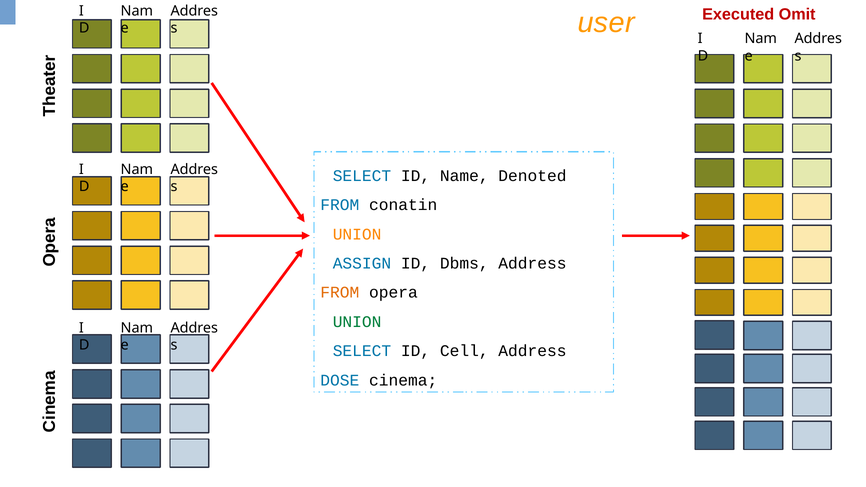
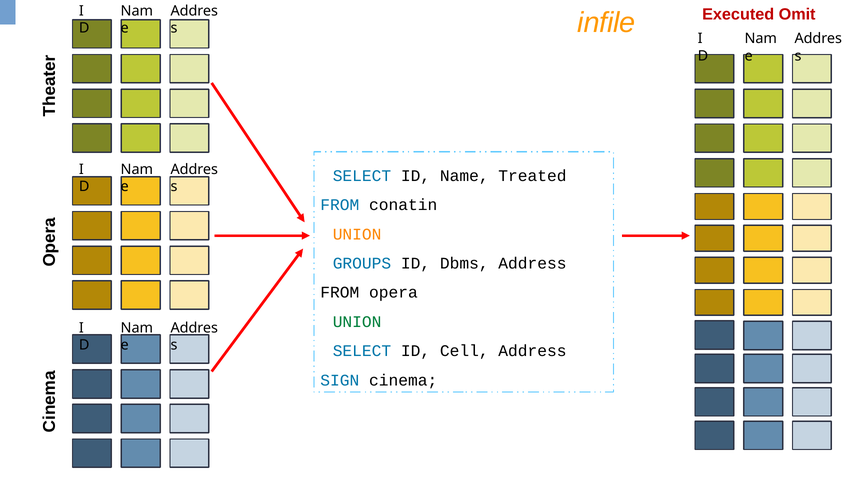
user: user -> infile
Denoted: Denoted -> Treated
ASSIGN: ASSIGN -> GROUPS
FROM at (340, 293) colour: orange -> black
DOSE: DOSE -> SIGN
